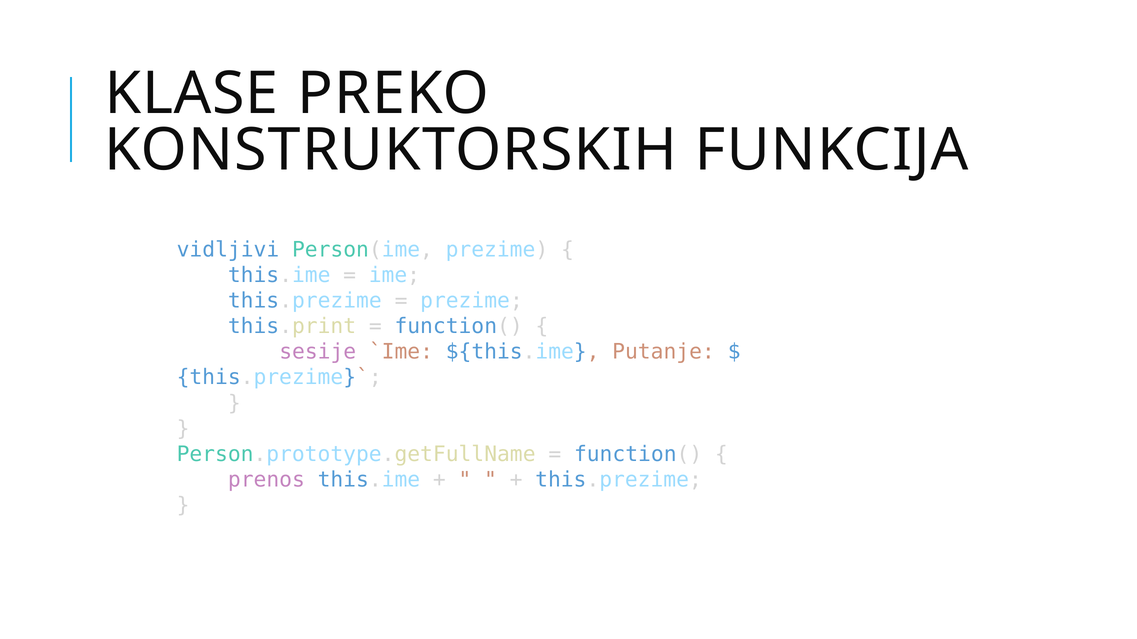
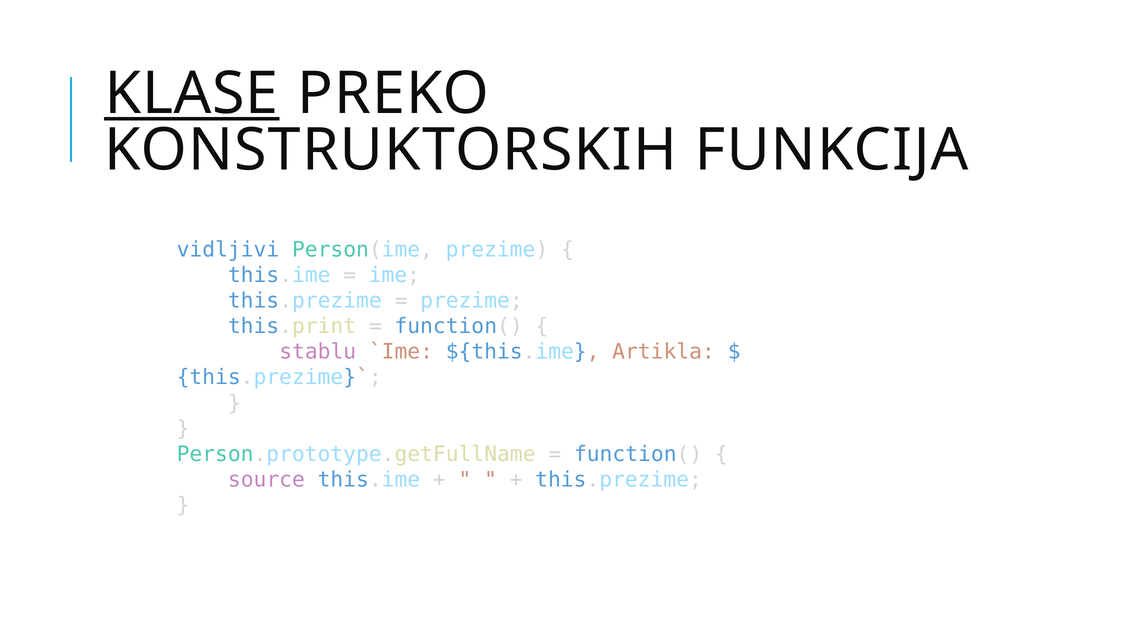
KLASE underline: none -> present
sesije: sesije -> stablu
Putanje: Putanje -> Artikla
prenos: prenos -> source
